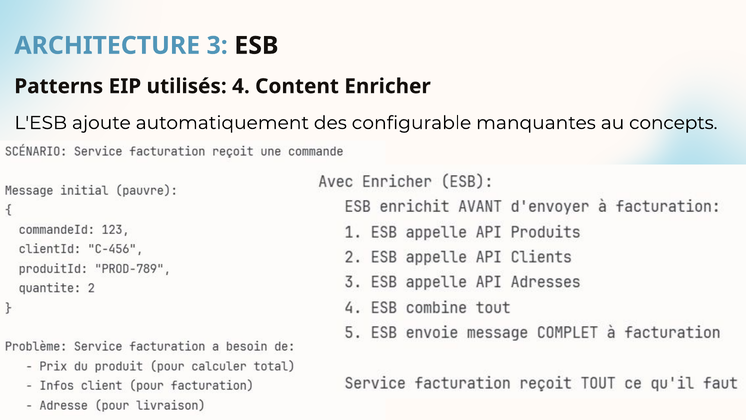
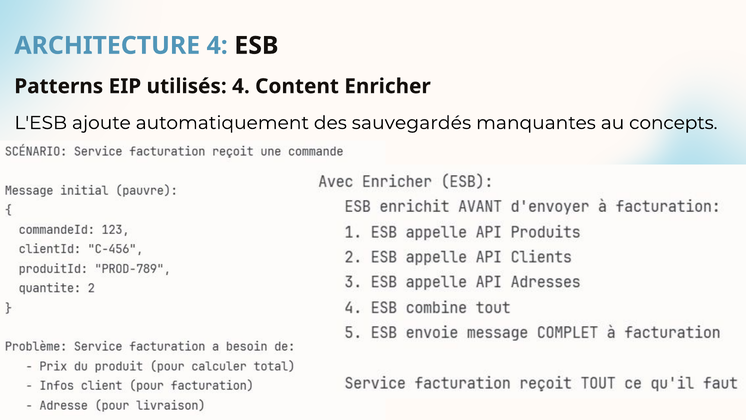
ARCHITECTURE 3: 3 -> 4
configurable: configurable -> sauvegardés
